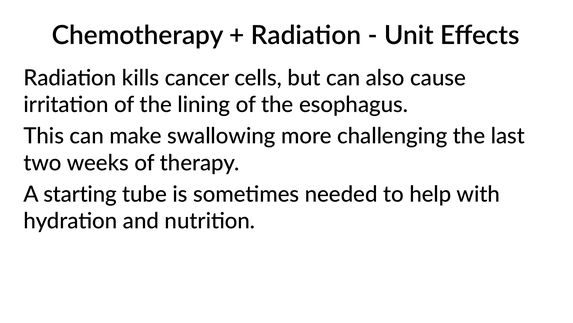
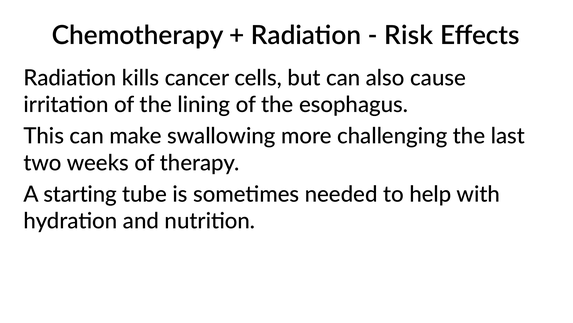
Unit: Unit -> Risk
